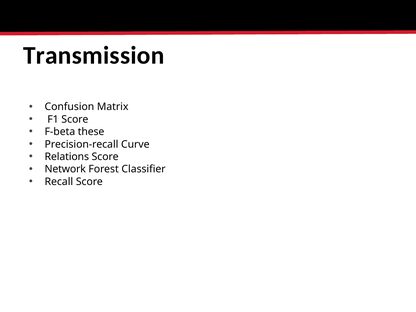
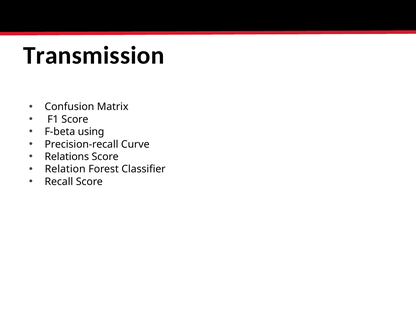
these: these -> using
Network: Network -> Relation
